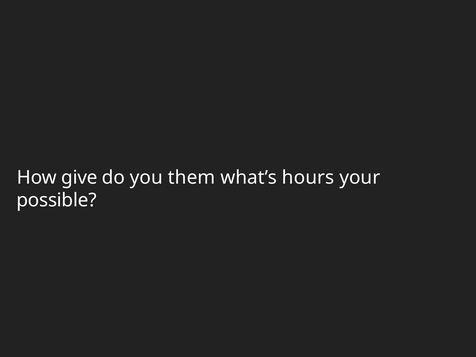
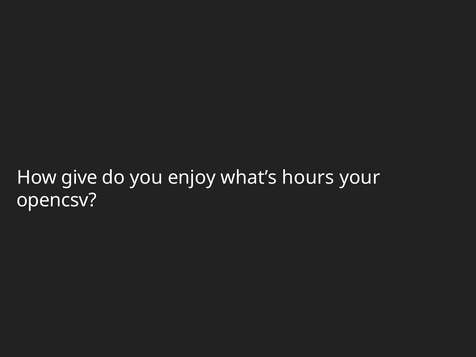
them: them -> enjoy
possible: possible -> opencsv
